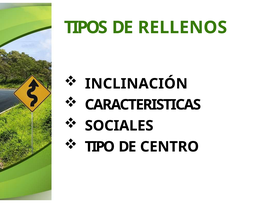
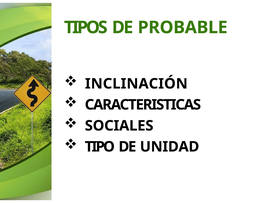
RELLENOS: RELLENOS -> PROBABLE
CENTRO: CENTRO -> UNIDAD
